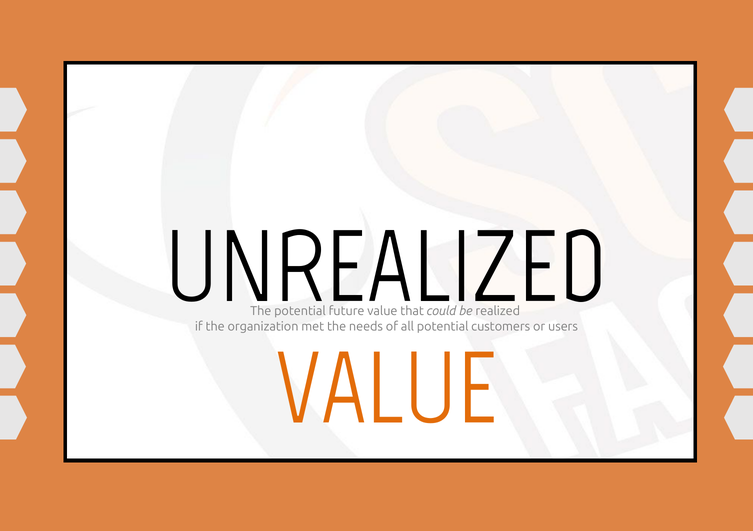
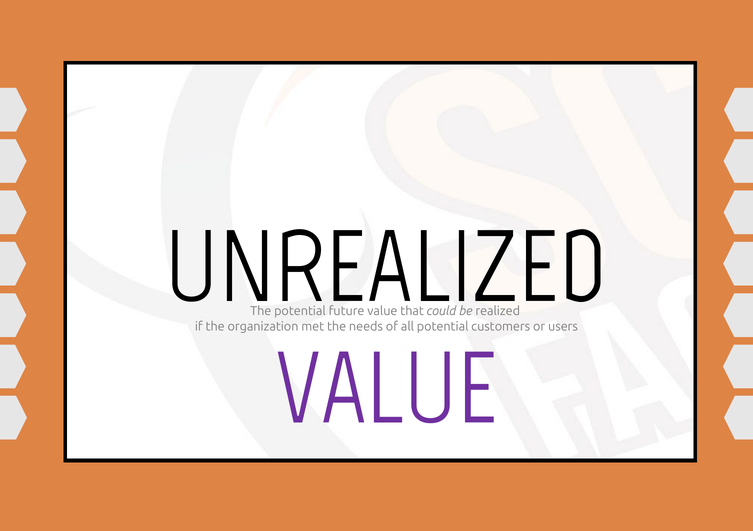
VALUE at (387, 389) colour: orange -> purple
